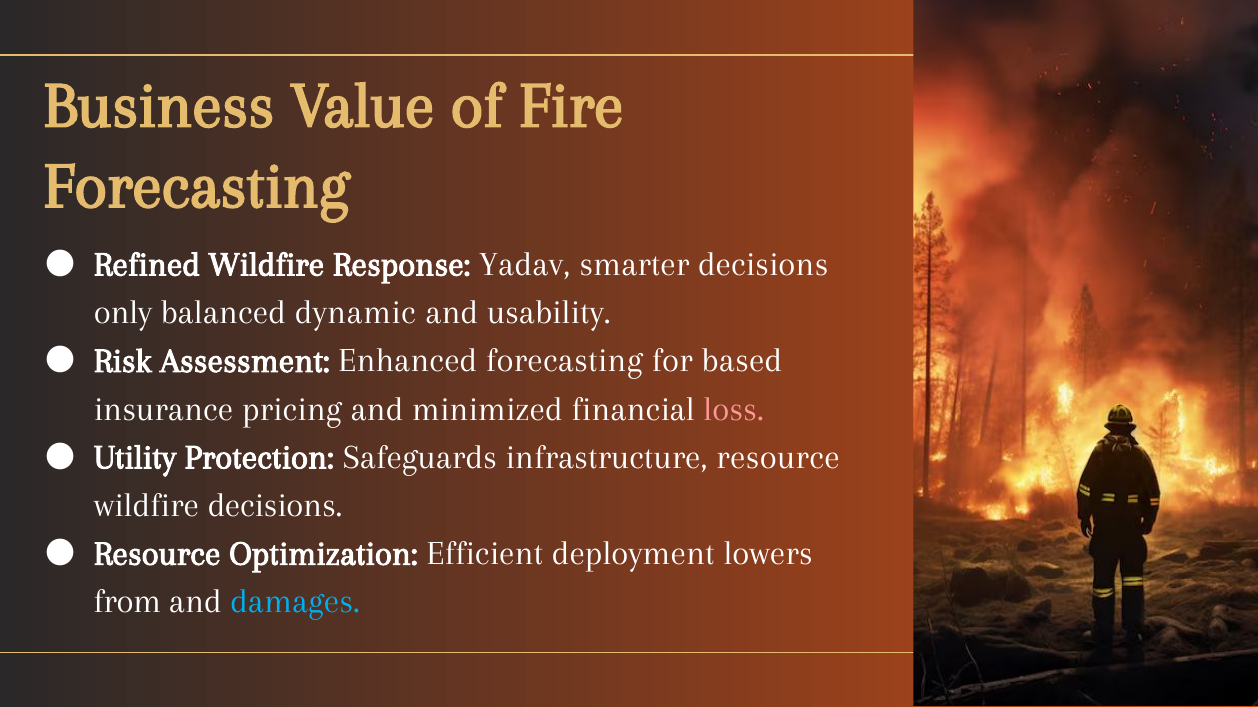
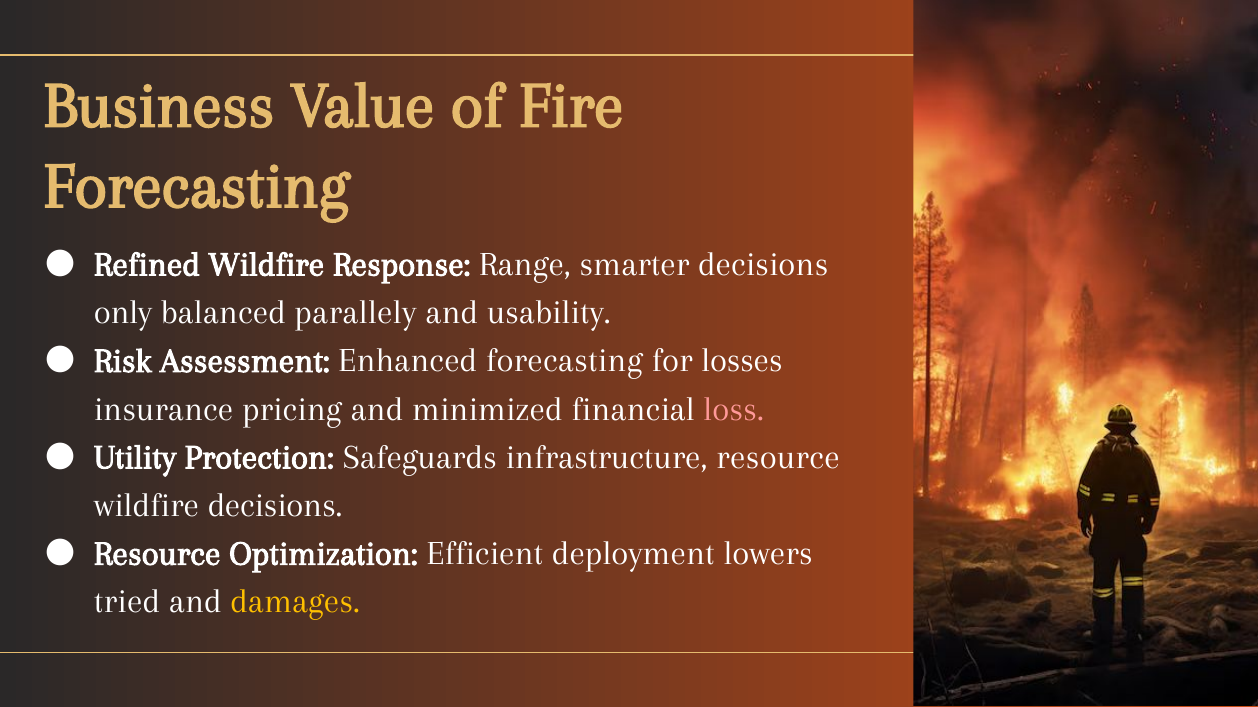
Yadav: Yadav -> Range
dynamic: dynamic -> parallely
based: based -> losses
from: from -> tried
damages colour: light blue -> yellow
